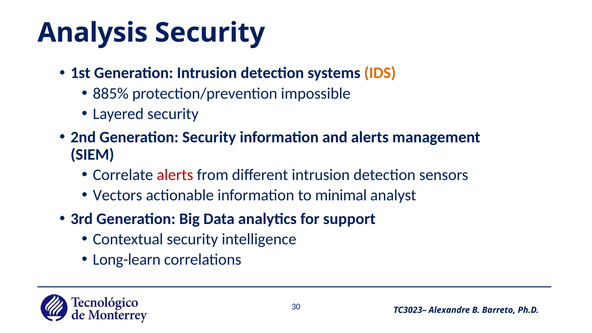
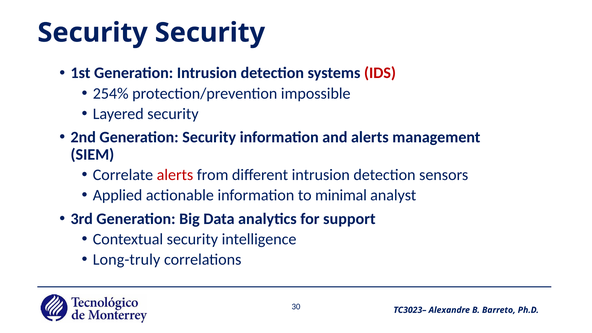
Analysis at (93, 33): Analysis -> Security
IDS colour: orange -> red
885%: 885% -> 254%
Vectors: Vectors -> Applied
Long-learn: Long-learn -> Long-truly
